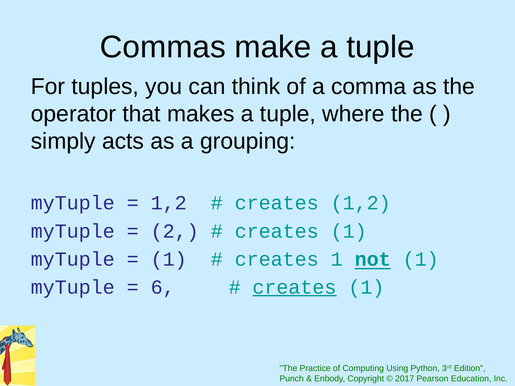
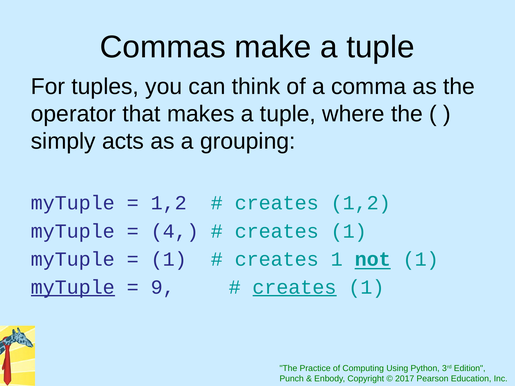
2: 2 -> 4
myTuple at (73, 287) underline: none -> present
6: 6 -> 9
